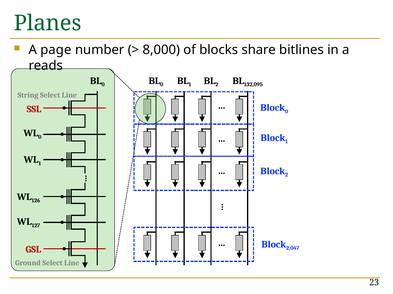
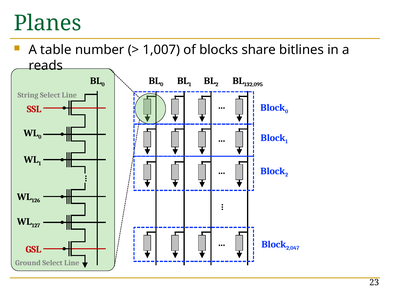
page: page -> table
8,000: 8,000 -> 1,007
